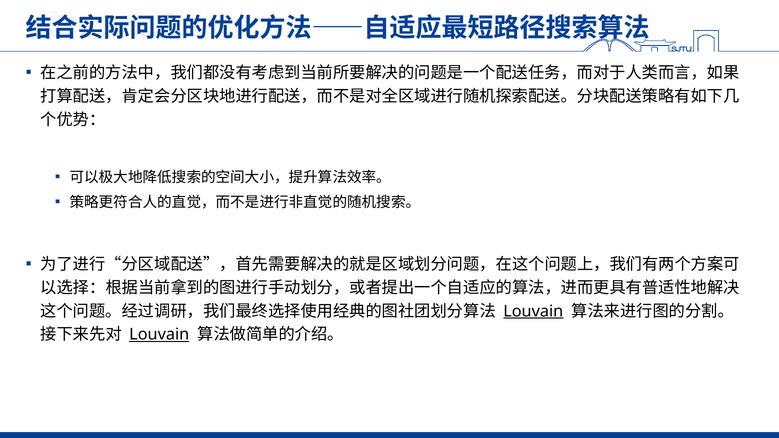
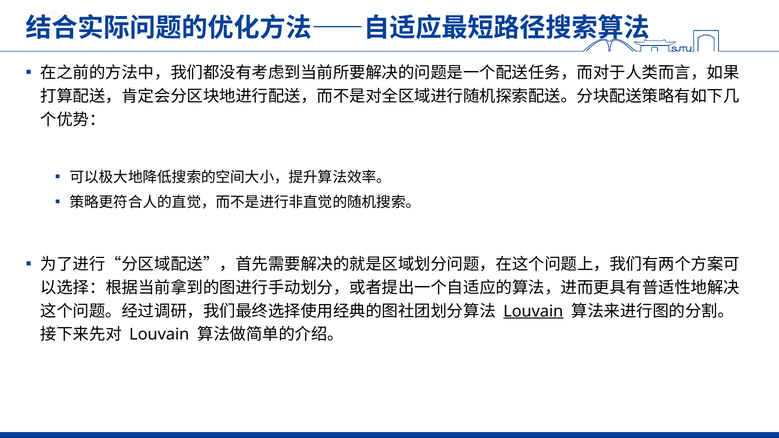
Louvain at (159, 335) underline: present -> none
